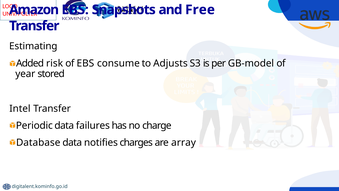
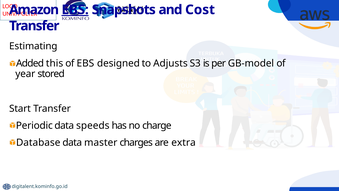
EBS at (75, 10) underline: none -> present
Free: Free -> Cost
risk: risk -> this
consume: consume -> designed
Intel: Intel -> Start
failures: failures -> speeds
notifies: notifies -> master
array: array -> extra
